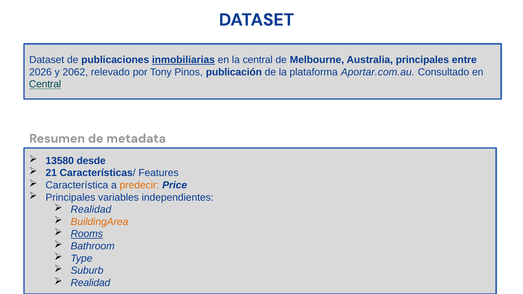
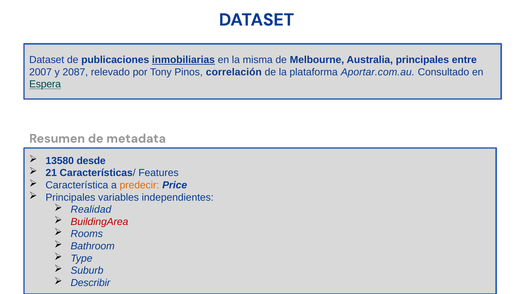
la central: central -> misma
2026: 2026 -> 2007
2062: 2062 -> 2087
publicación: publicación -> correlación
Central at (45, 84): Central -> Espera
BuildingArea colour: orange -> red
Rooms underline: present -> none
Realidad at (90, 283): Realidad -> Describir
